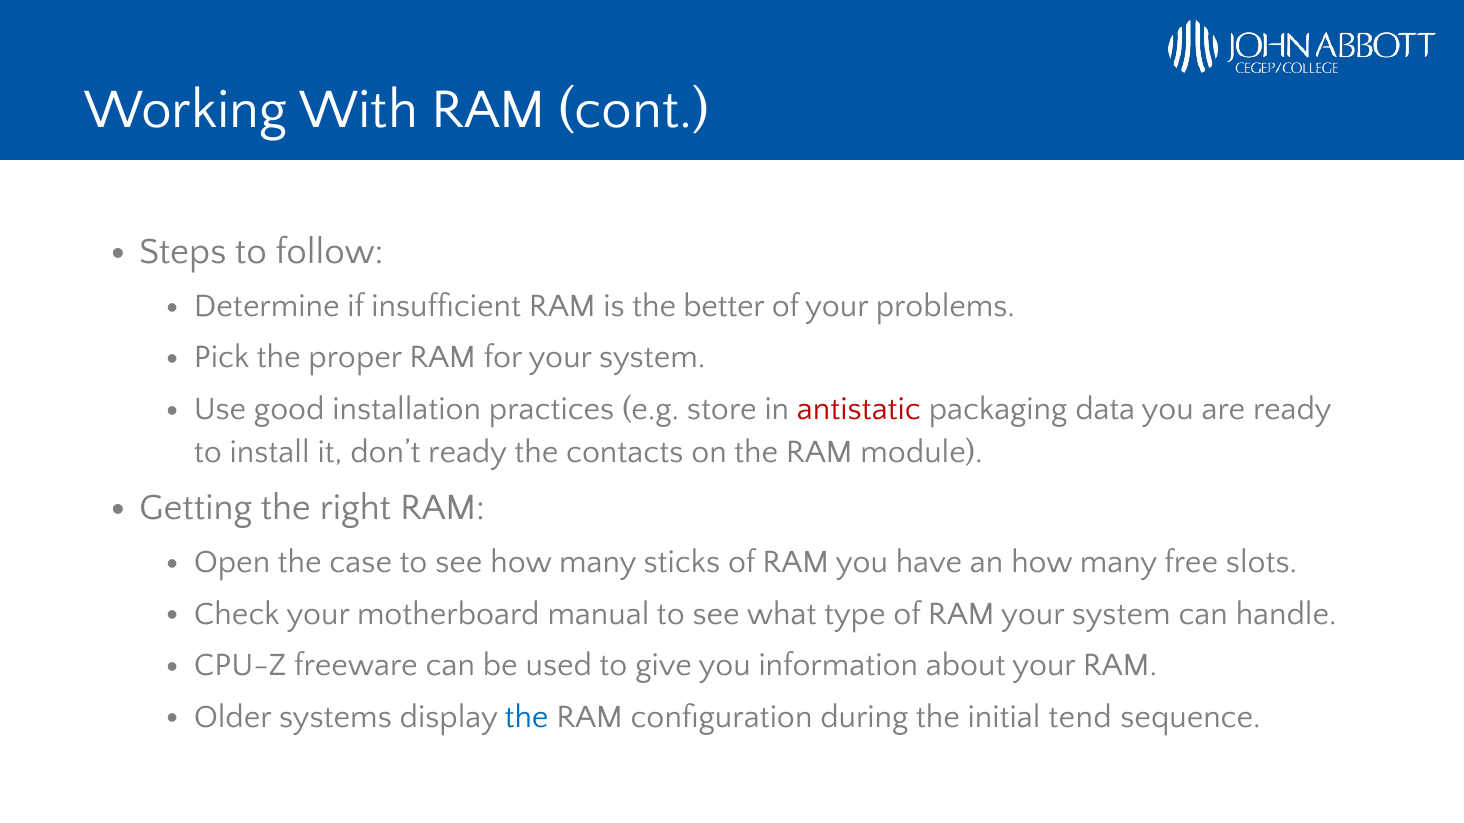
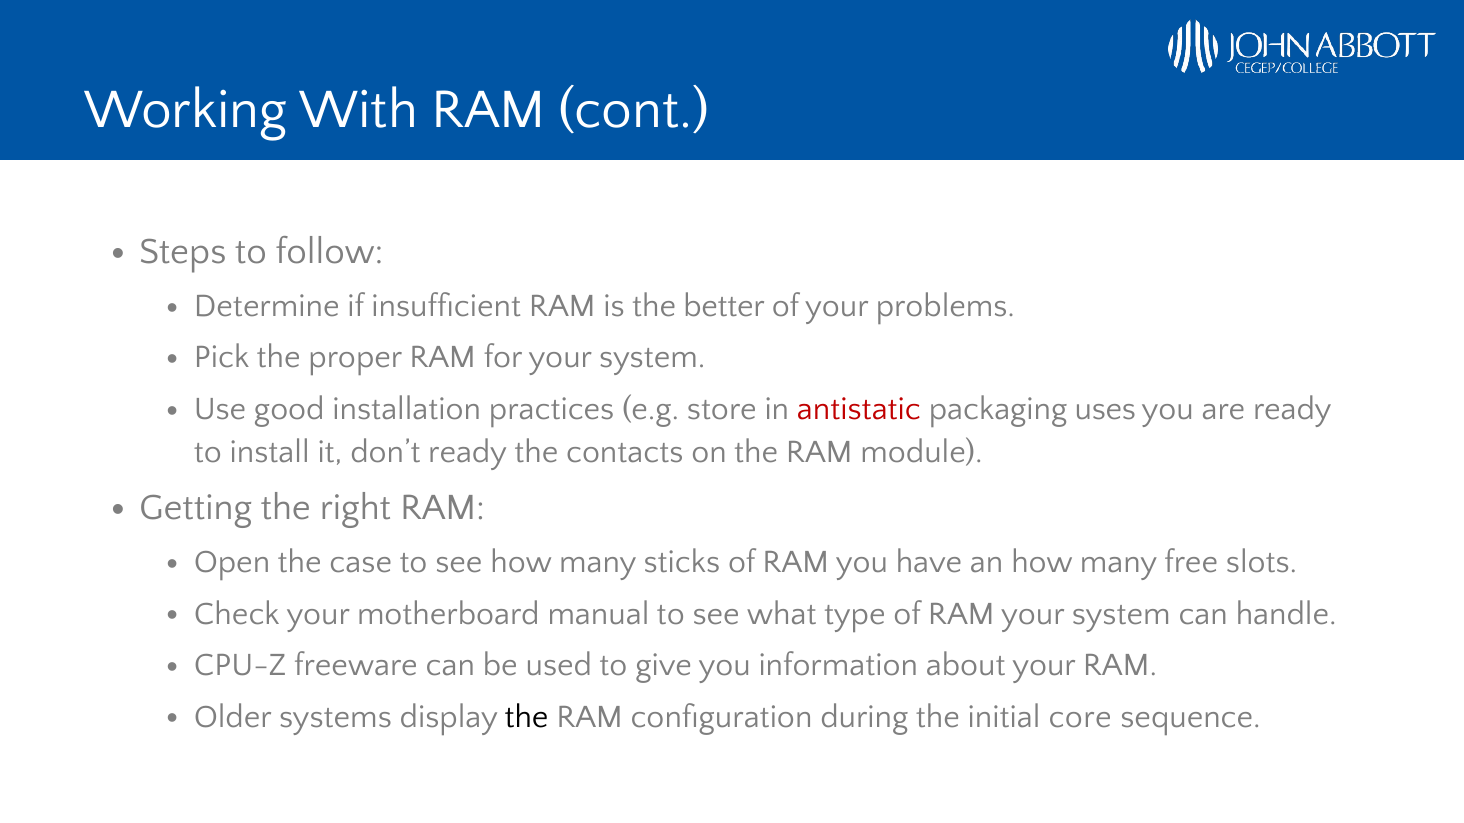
data: data -> uses
the at (527, 717) colour: blue -> black
tend: tend -> core
